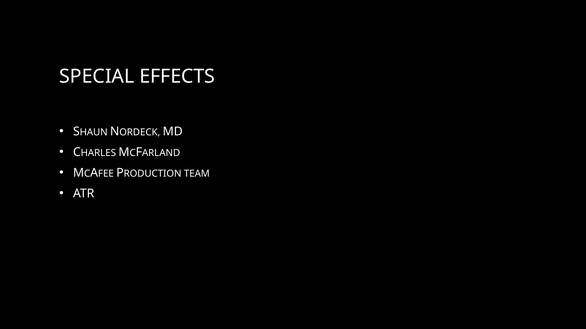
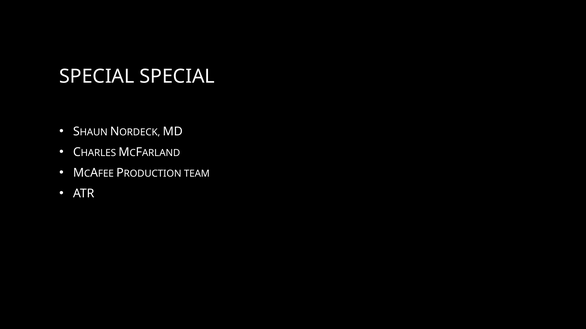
SPECIAL EFFECTS: EFFECTS -> SPECIAL
